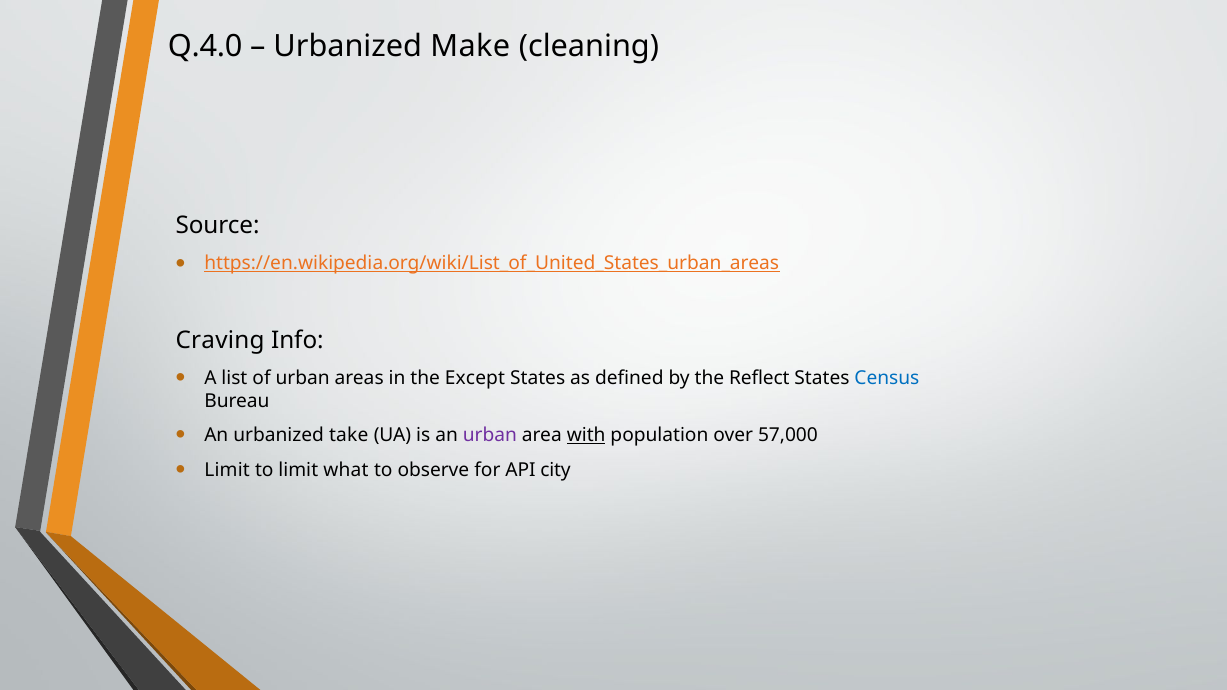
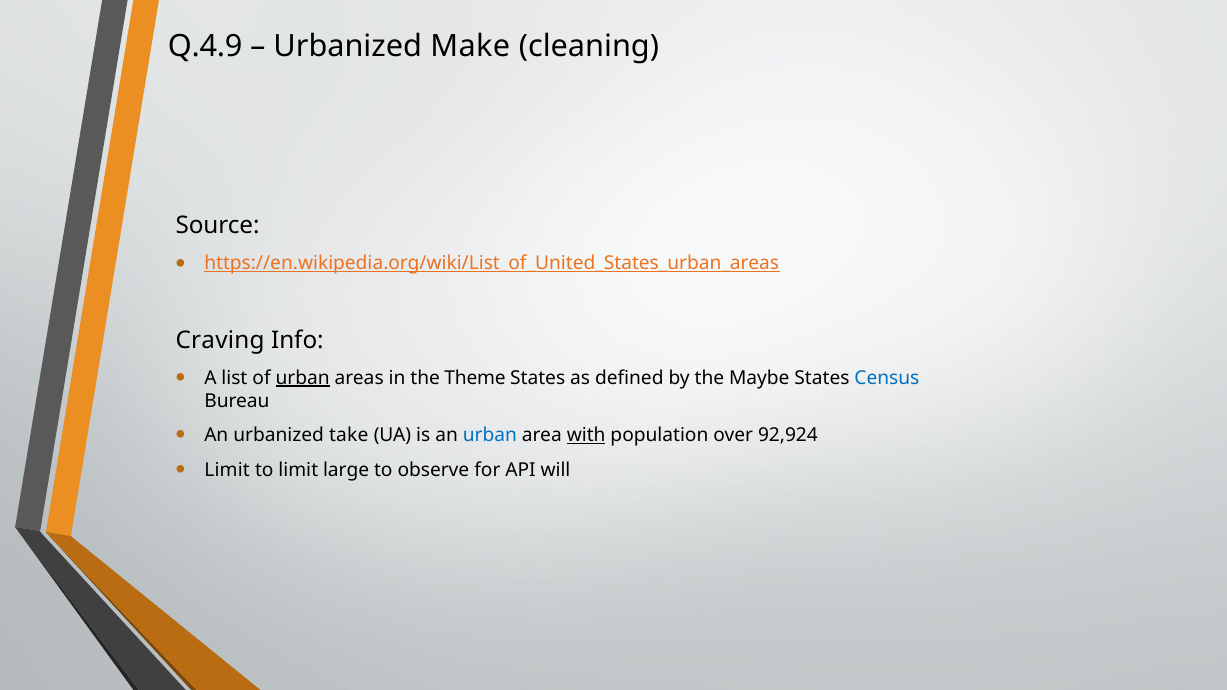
Q.4.0: Q.4.0 -> Q.4.9
urban at (303, 378) underline: none -> present
Except: Except -> Theme
Reflect: Reflect -> Maybe
urban at (490, 436) colour: purple -> blue
57,000: 57,000 -> 92,924
what: what -> large
city: city -> will
